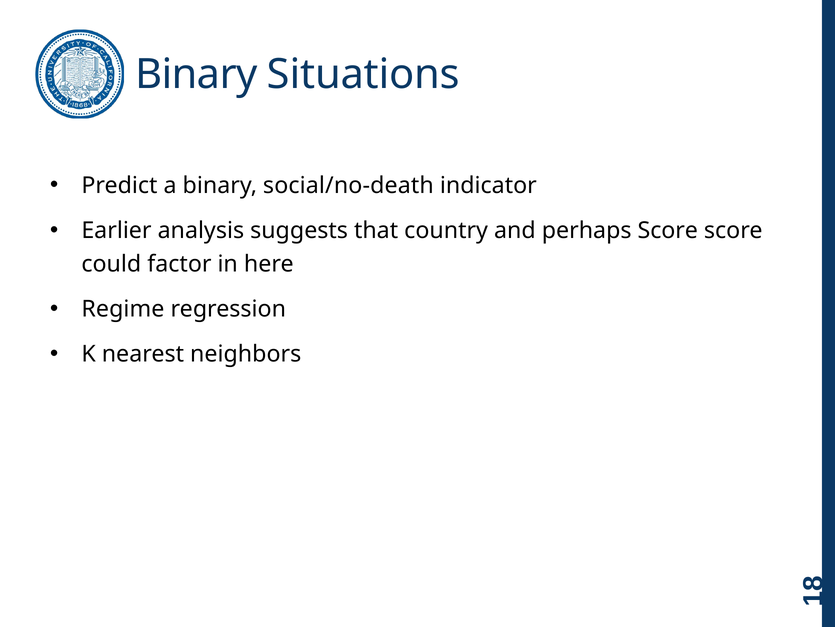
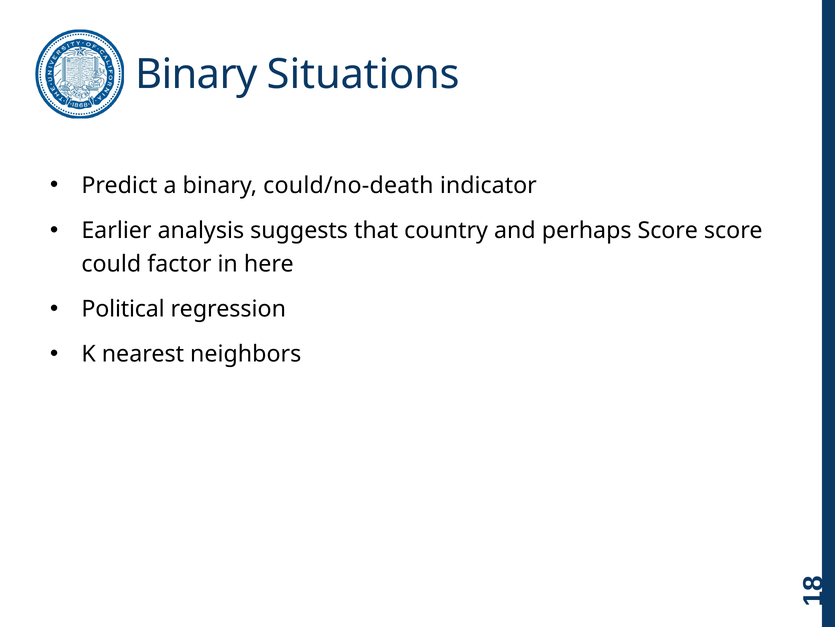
social/no-death: social/no-death -> could/no-death
Regime: Regime -> Political
